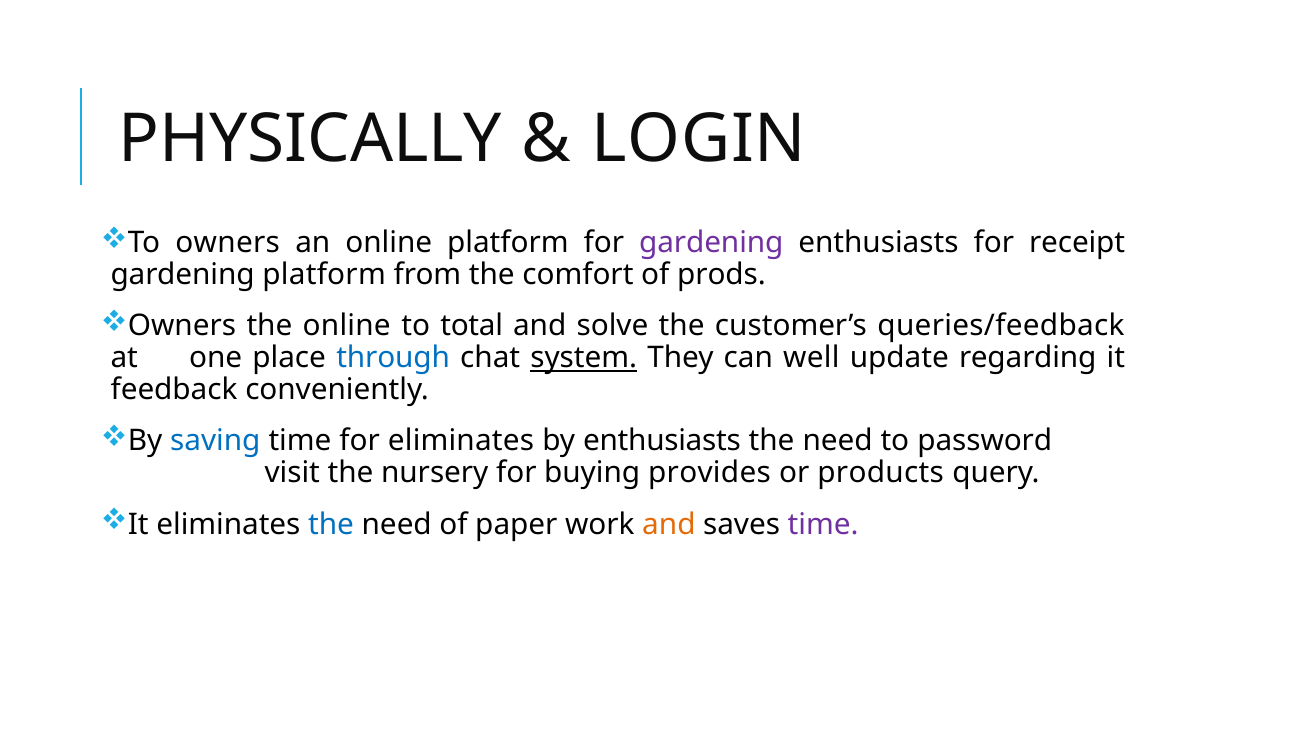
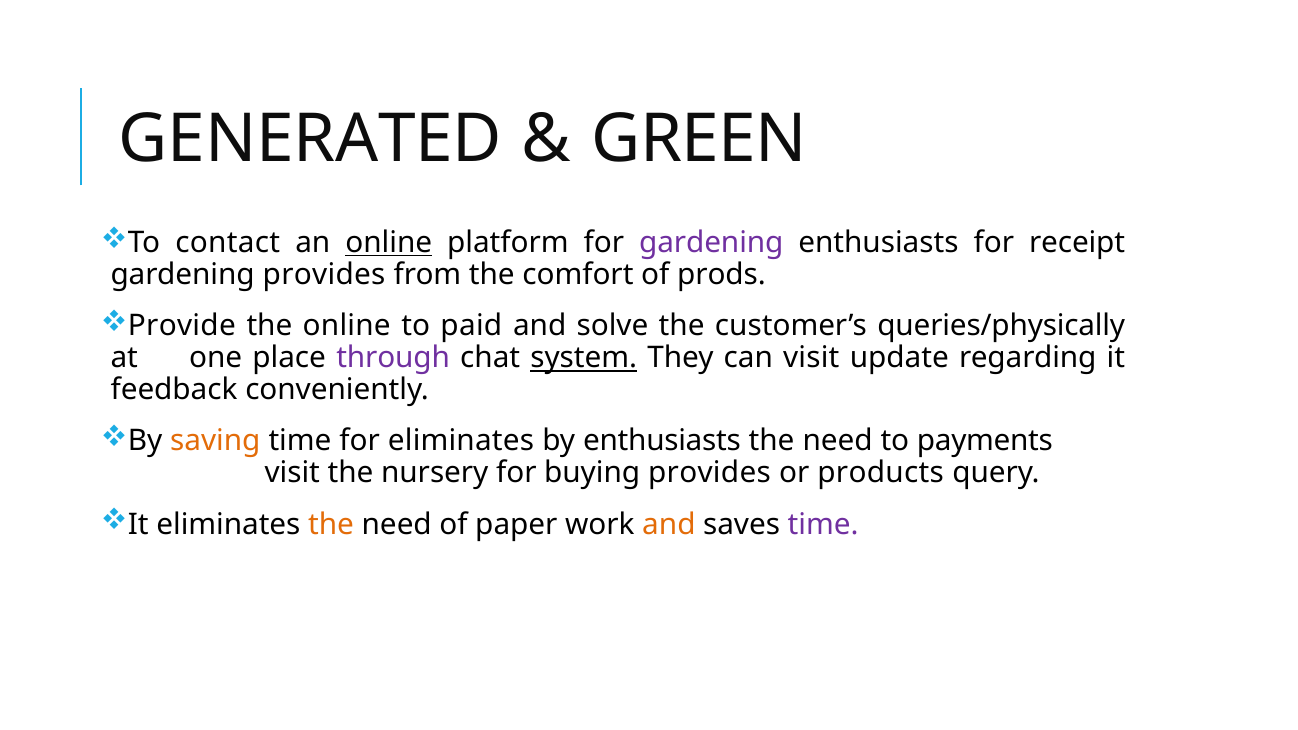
PHYSICALLY: PHYSICALLY -> GENERATED
LOGIN: LOGIN -> GREEN
To owners: owners -> contact
online at (389, 243) underline: none -> present
gardening platform: platform -> provides
Owners at (182, 326): Owners -> Provide
total: total -> paid
queries/feedback: queries/feedback -> queries/physically
through colour: blue -> purple
can well: well -> visit
saving colour: blue -> orange
password: password -> payments
the at (331, 524) colour: blue -> orange
